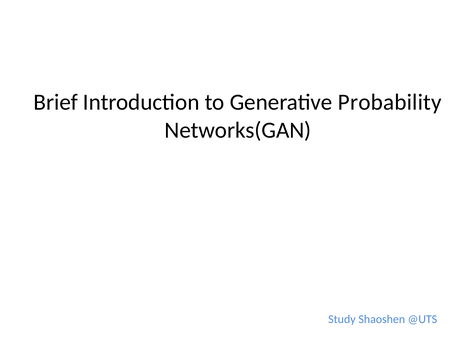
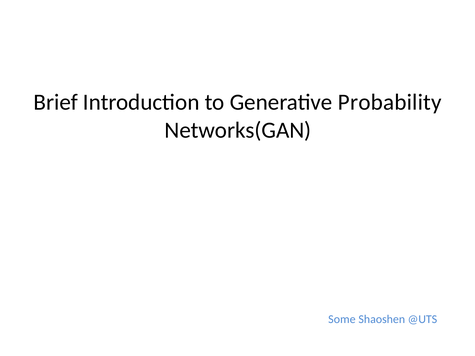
Study: Study -> Some
